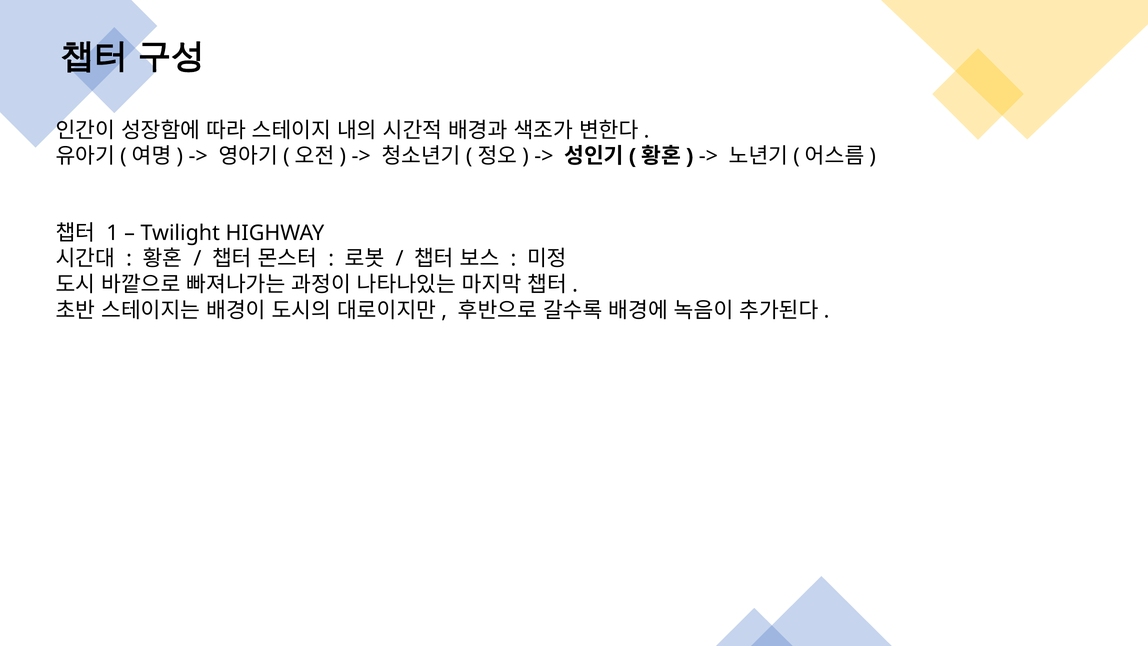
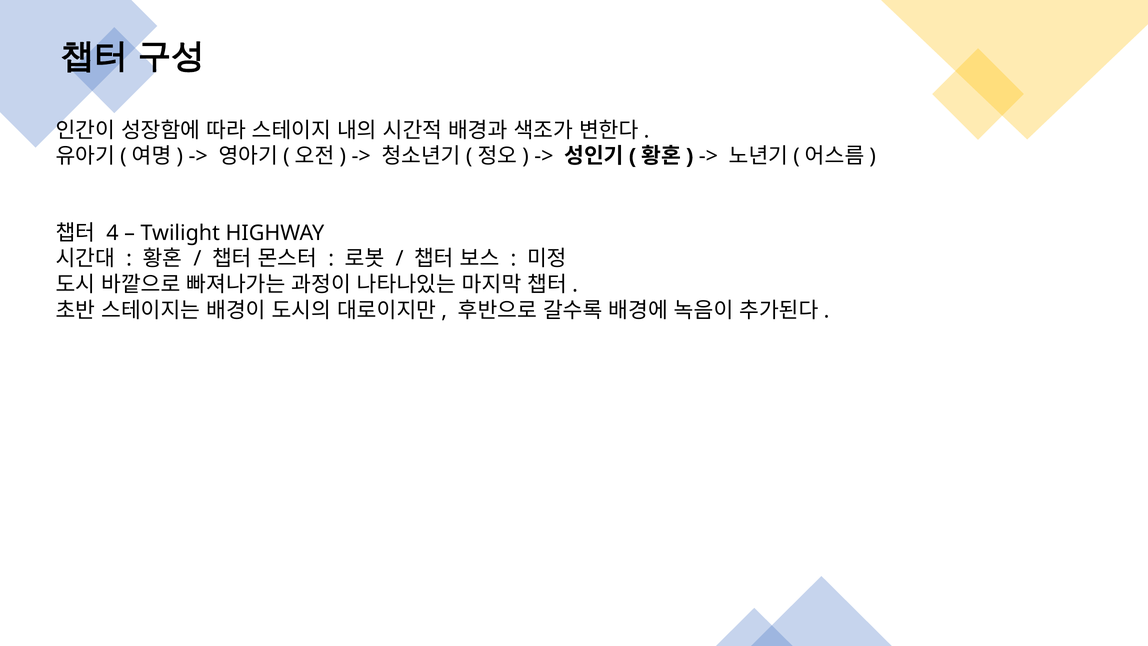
1: 1 -> 4
